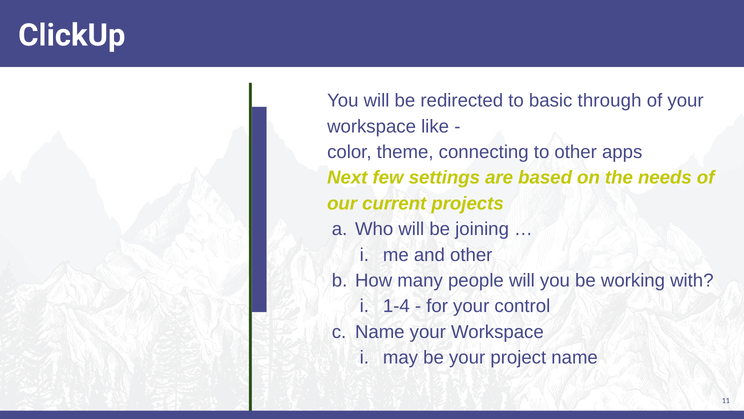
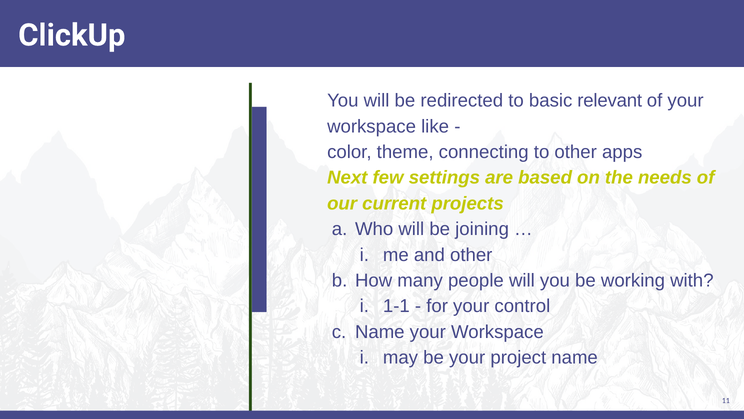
through: through -> relevant
1-4: 1-4 -> 1-1
